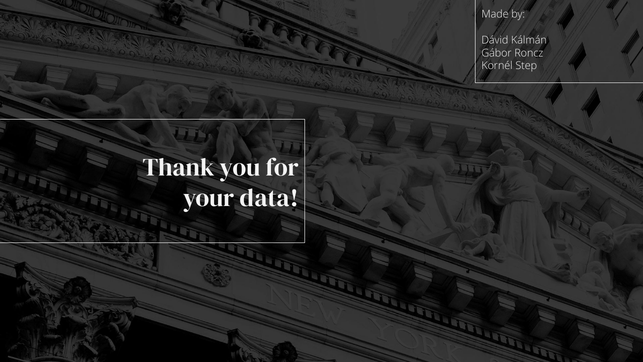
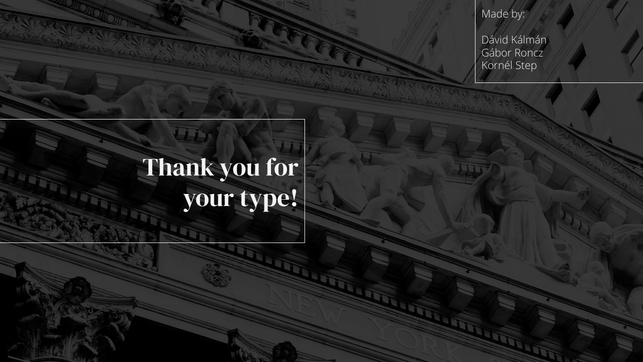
data: data -> type
